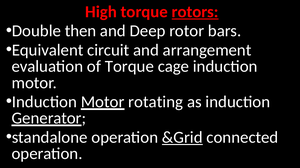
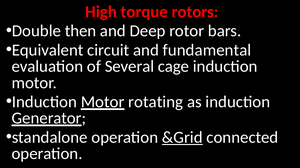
rotors underline: present -> none
arrangement: arrangement -> fundamental
of Torque: Torque -> Several
